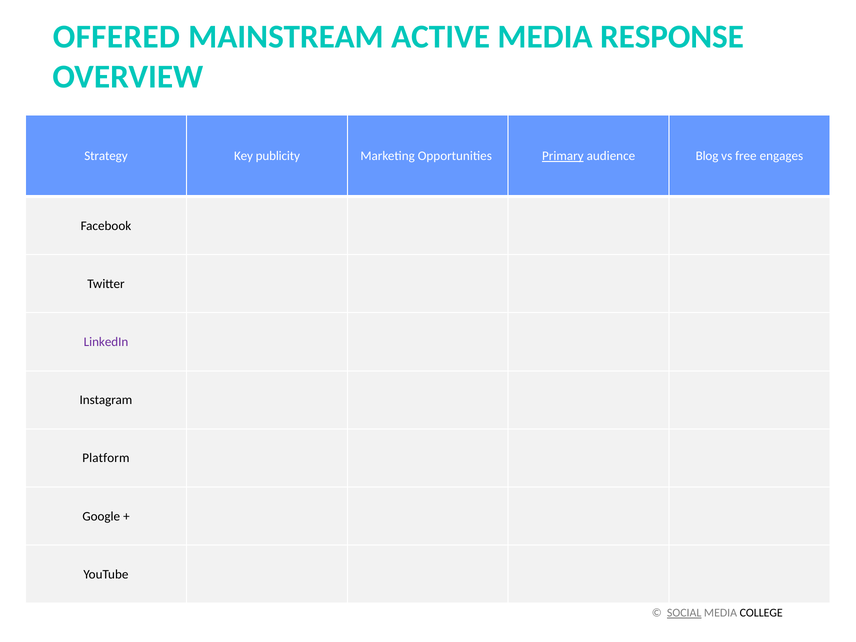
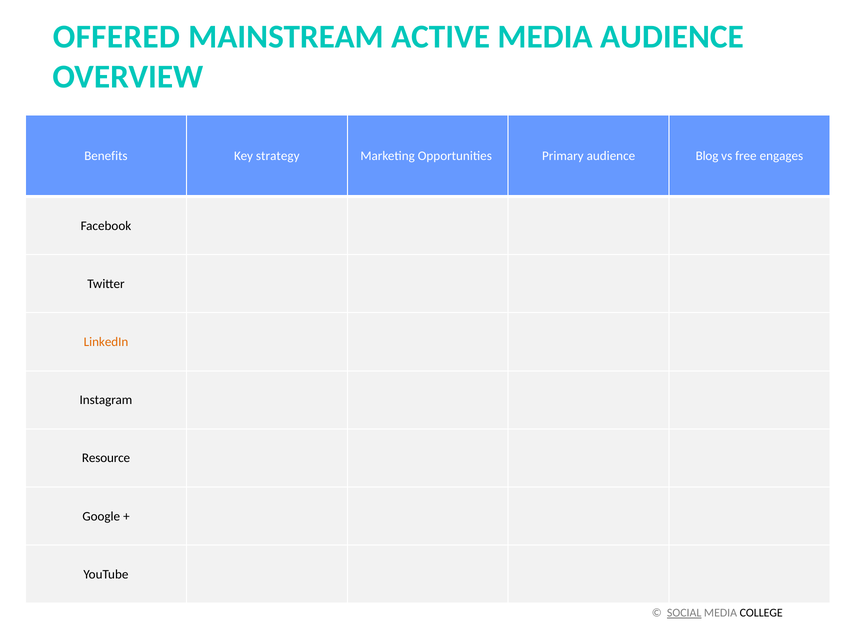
MEDIA RESPONSE: RESPONSE -> AUDIENCE
Strategy: Strategy -> Benefits
publicity: publicity -> strategy
Primary underline: present -> none
LinkedIn colour: purple -> orange
Platform: Platform -> Resource
